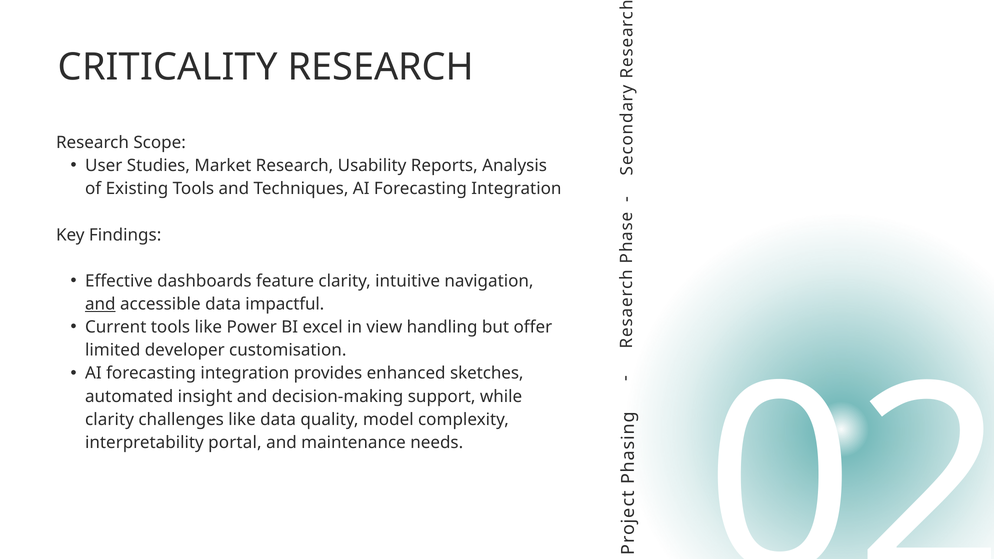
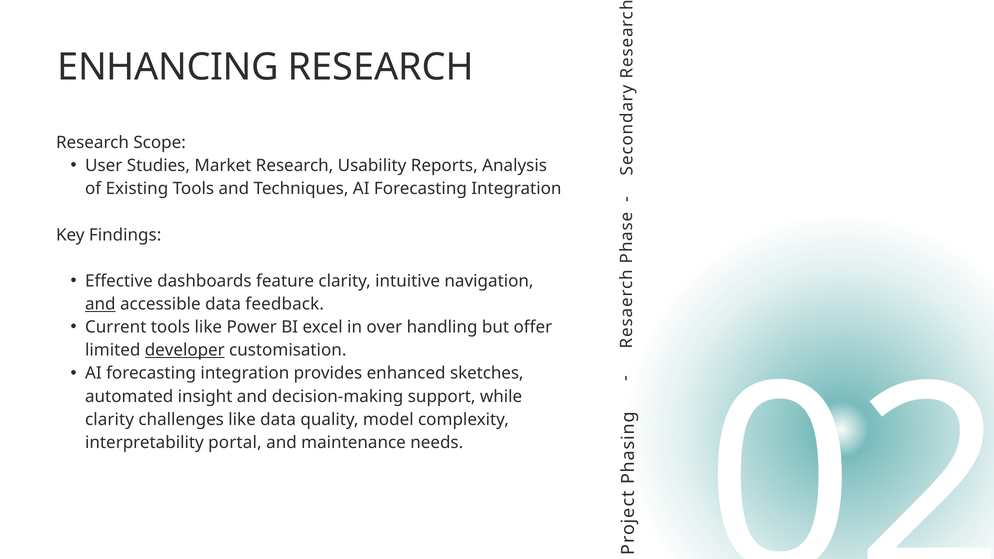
CRITICALITY: CRITICALITY -> ENHANCING
impactful: impactful -> feedback
view: view -> over
developer underline: none -> present
